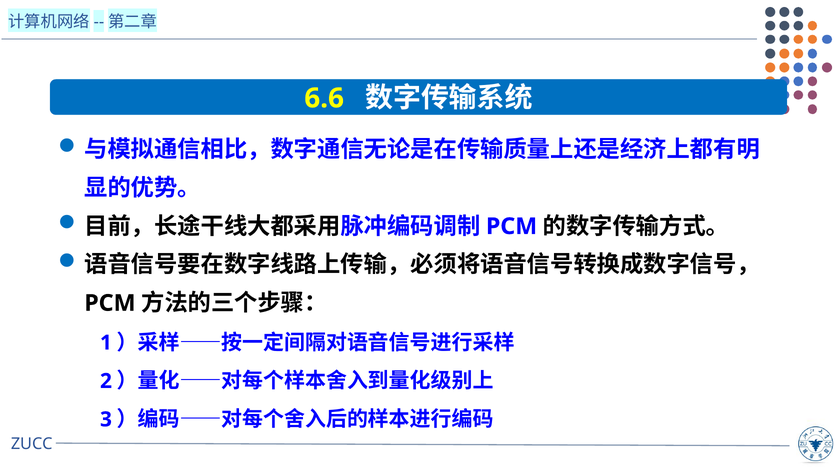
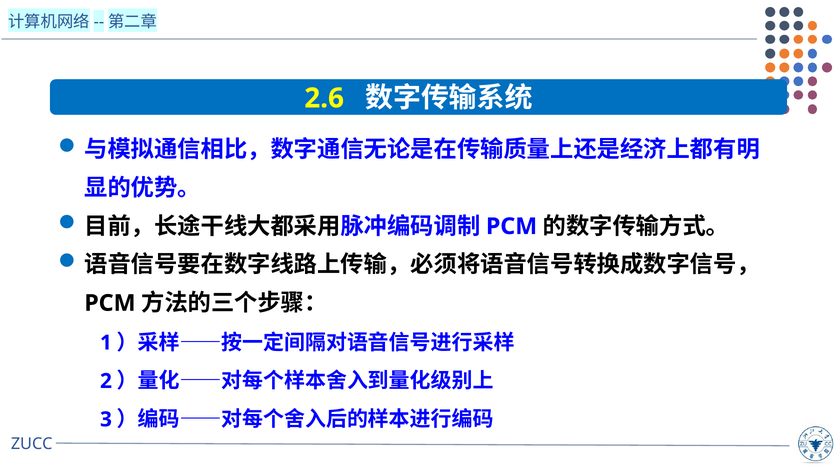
6.6: 6.6 -> 2.6
